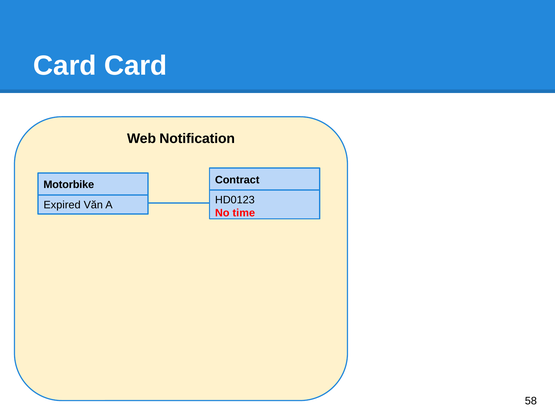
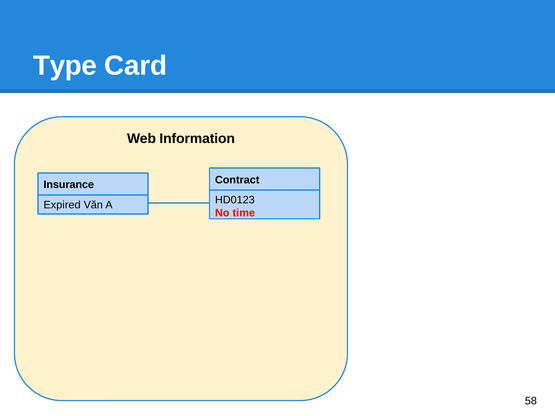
Card at (65, 66): Card -> Type
Notification: Notification -> Information
Motorbike: Motorbike -> Insurance
